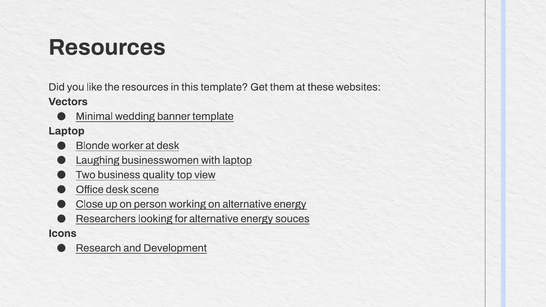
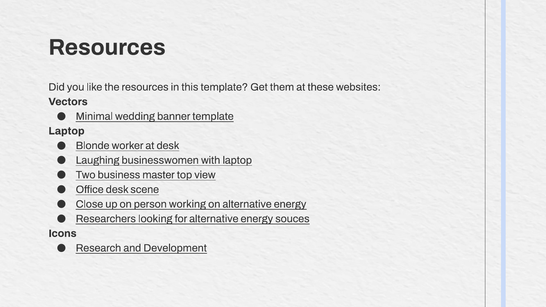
quality: quality -> master
